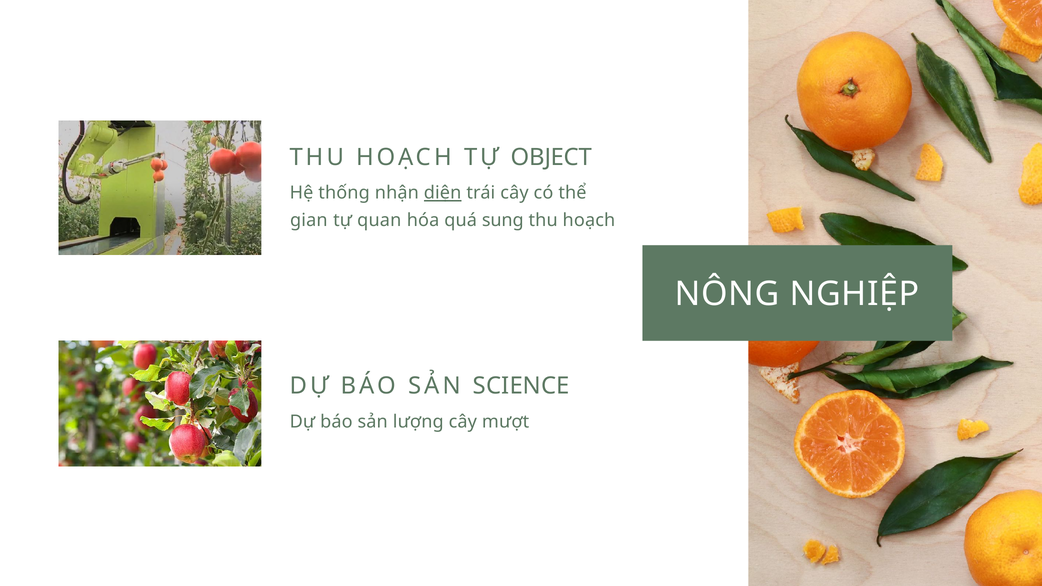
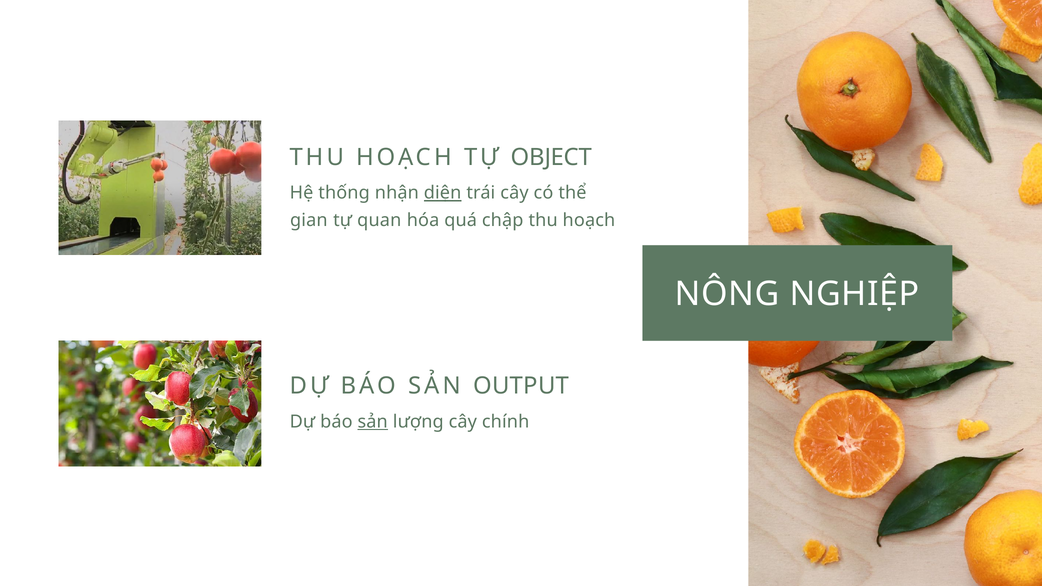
sung: sung -> chập
SCIENCE: SCIENCE -> OUTPUT
sản at (373, 422) underline: none -> present
mượt: mượt -> chính
